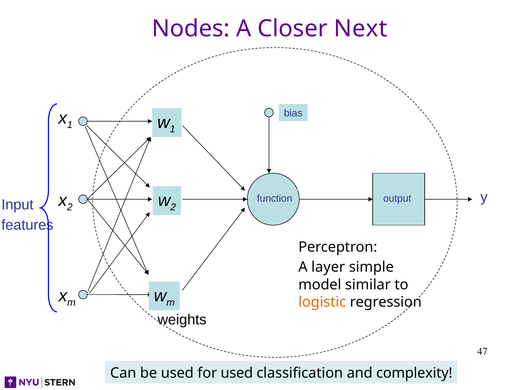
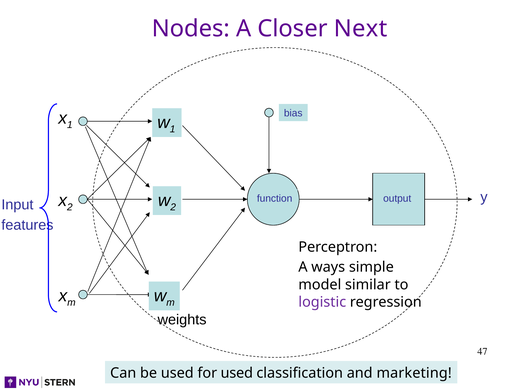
layer: layer -> ways
logistic colour: orange -> purple
complexity: complexity -> marketing
